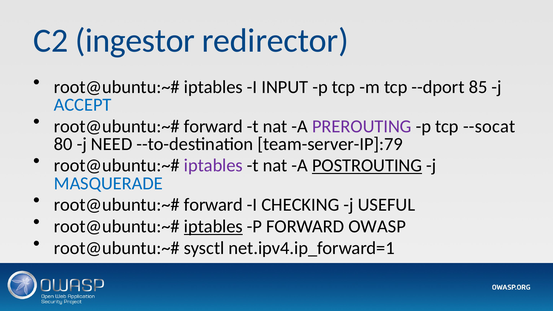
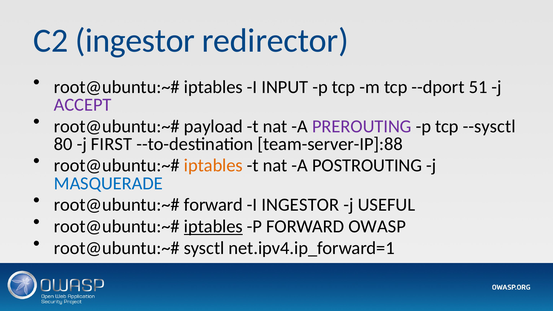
85: 85 -> 51
ACCEPT colour: blue -> purple
forward at (213, 126): forward -> payload
--socat: --socat -> --sysctl
NEED: NEED -> FIRST
team-server-IP]:79: team-server-IP]:79 -> team-server-IP]:88
iptables at (213, 166) colour: purple -> orange
POSTROUTING underline: present -> none
I CHECKING: CHECKING -> INGESTOR
